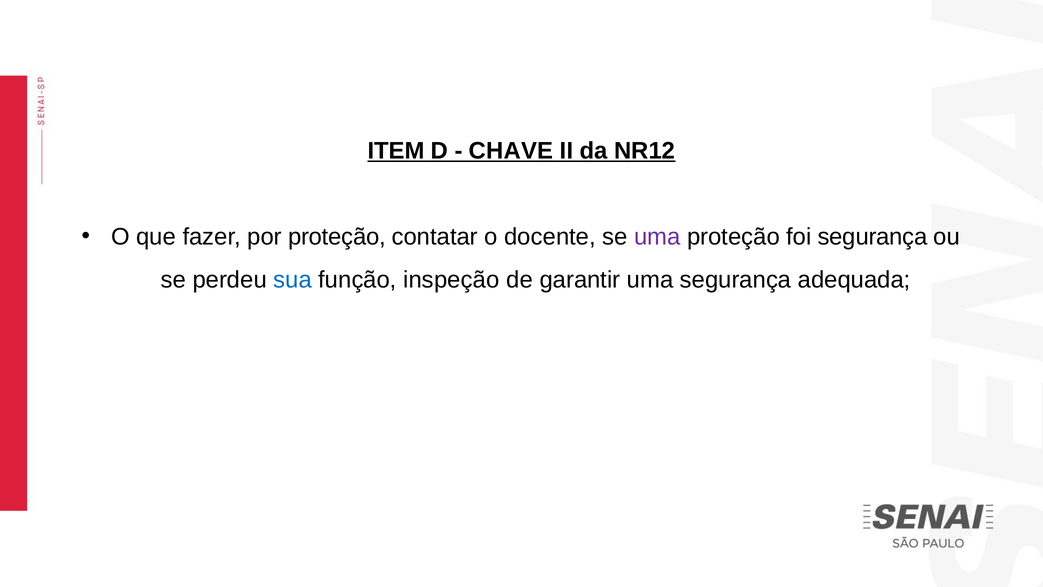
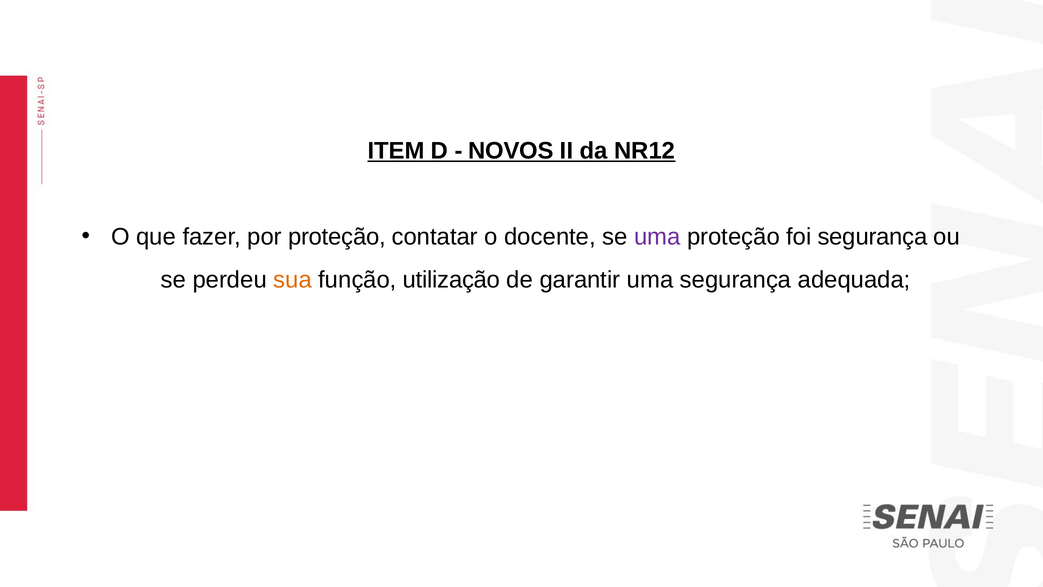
CHAVE: CHAVE -> NOVOS
sua colour: blue -> orange
inspeção: inspeção -> utilização
